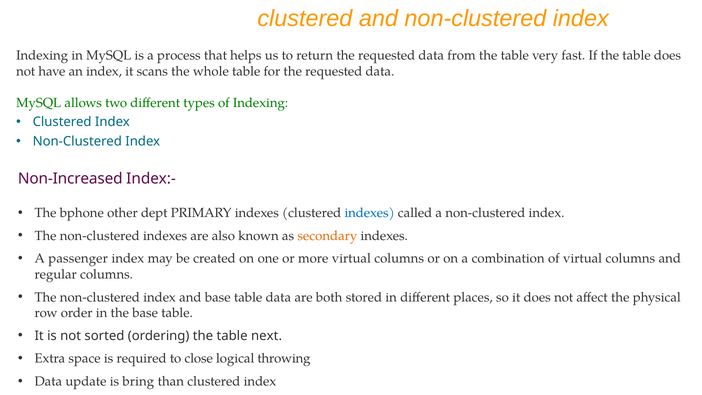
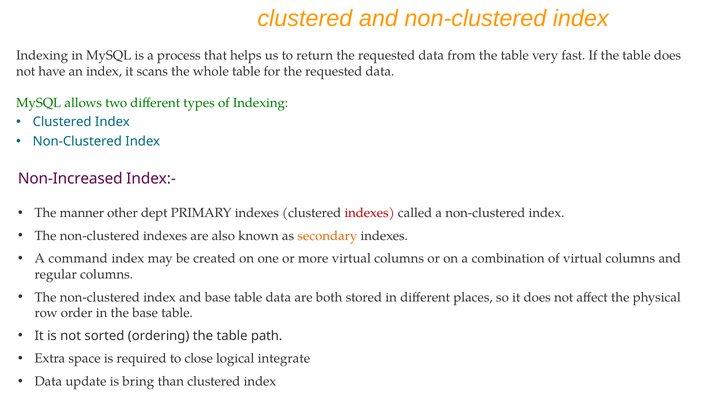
bphone: bphone -> manner
indexes at (370, 213) colour: blue -> red
passenger: passenger -> command
next: next -> path
throwing: throwing -> integrate
